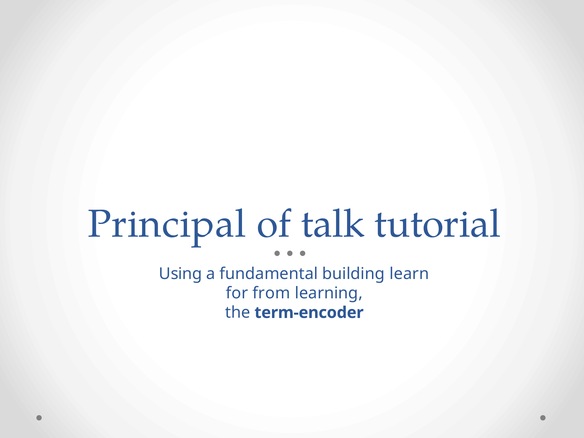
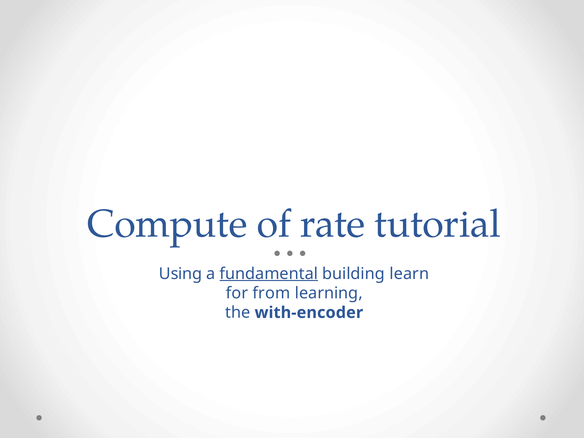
Principal: Principal -> Compute
talk: talk -> rate
fundamental underline: none -> present
term-encoder: term-encoder -> with-encoder
